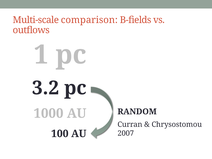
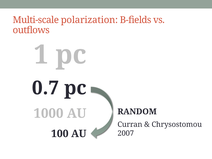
comparison: comparison -> polarization
3.2: 3.2 -> 0.7
